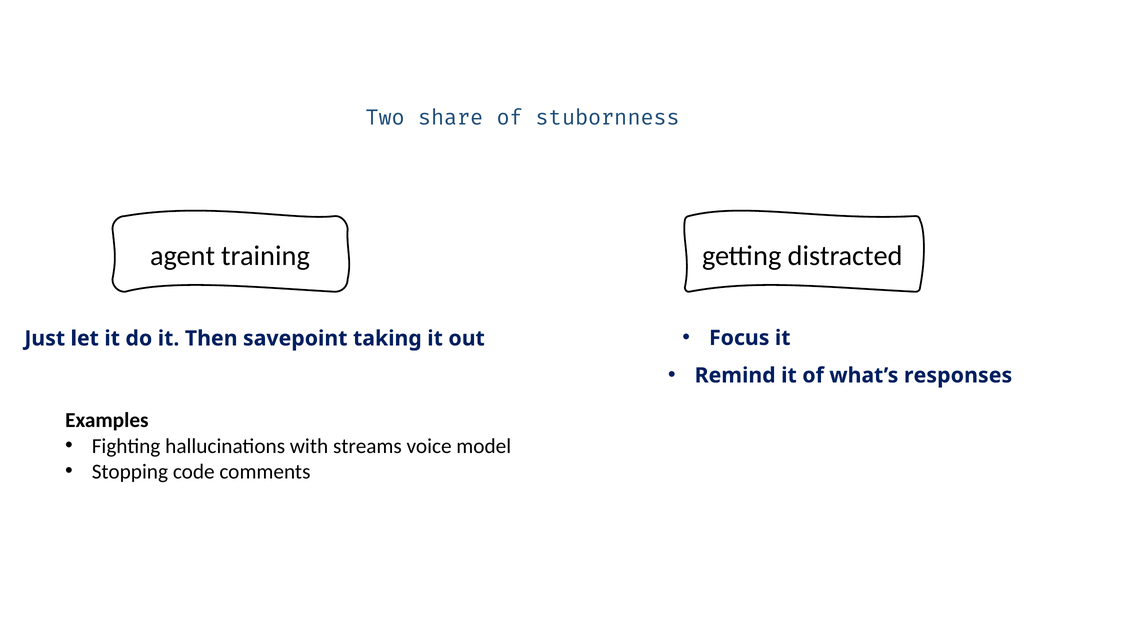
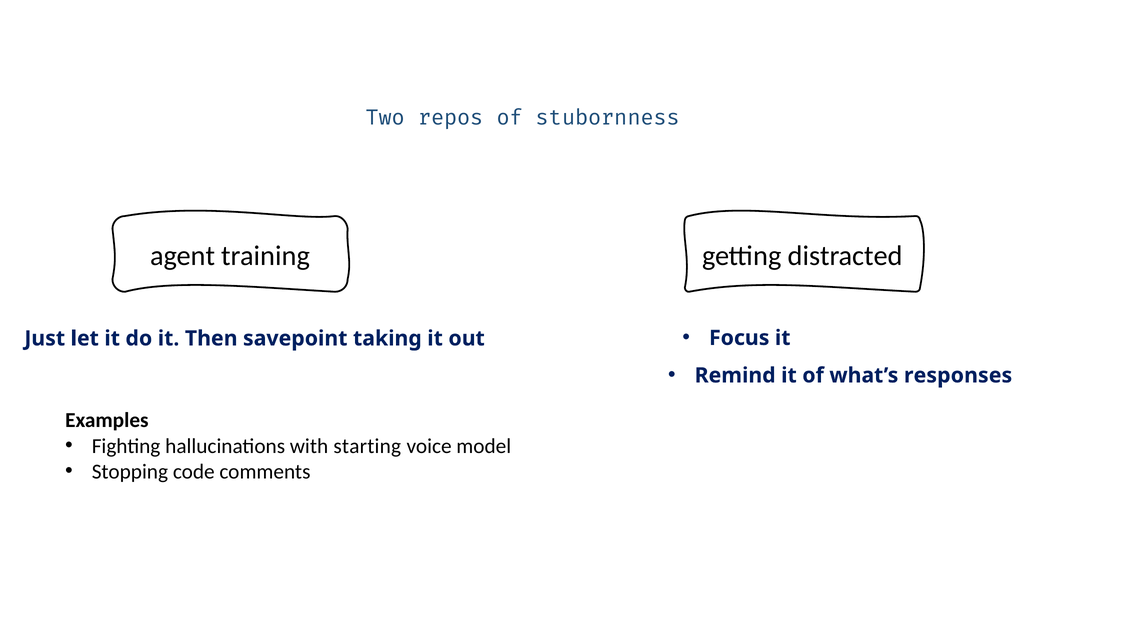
share: share -> repos
streams: streams -> starting
